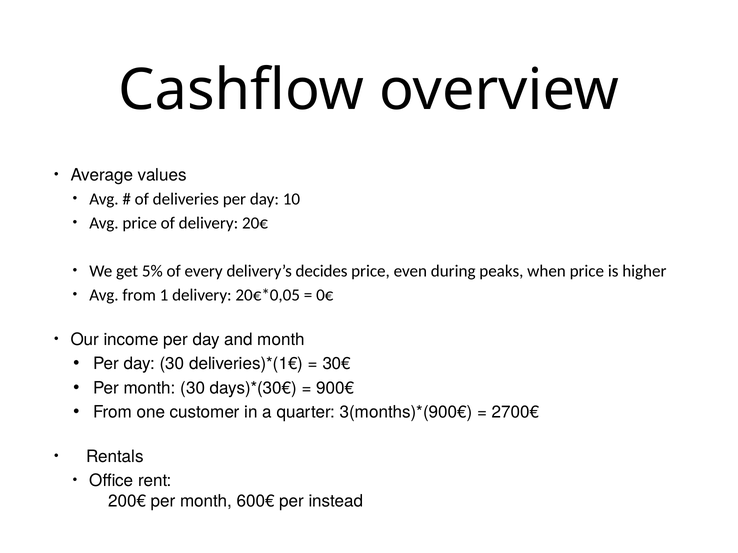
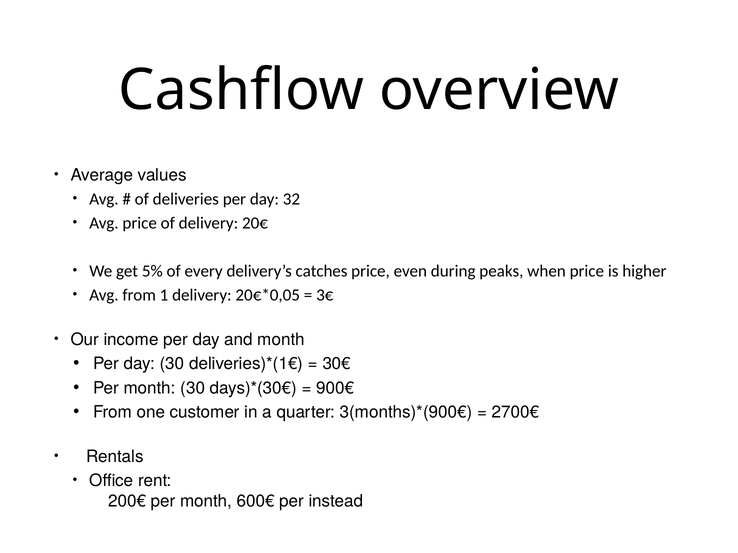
10: 10 -> 32
decides: decides -> catches
0€: 0€ -> 3€
